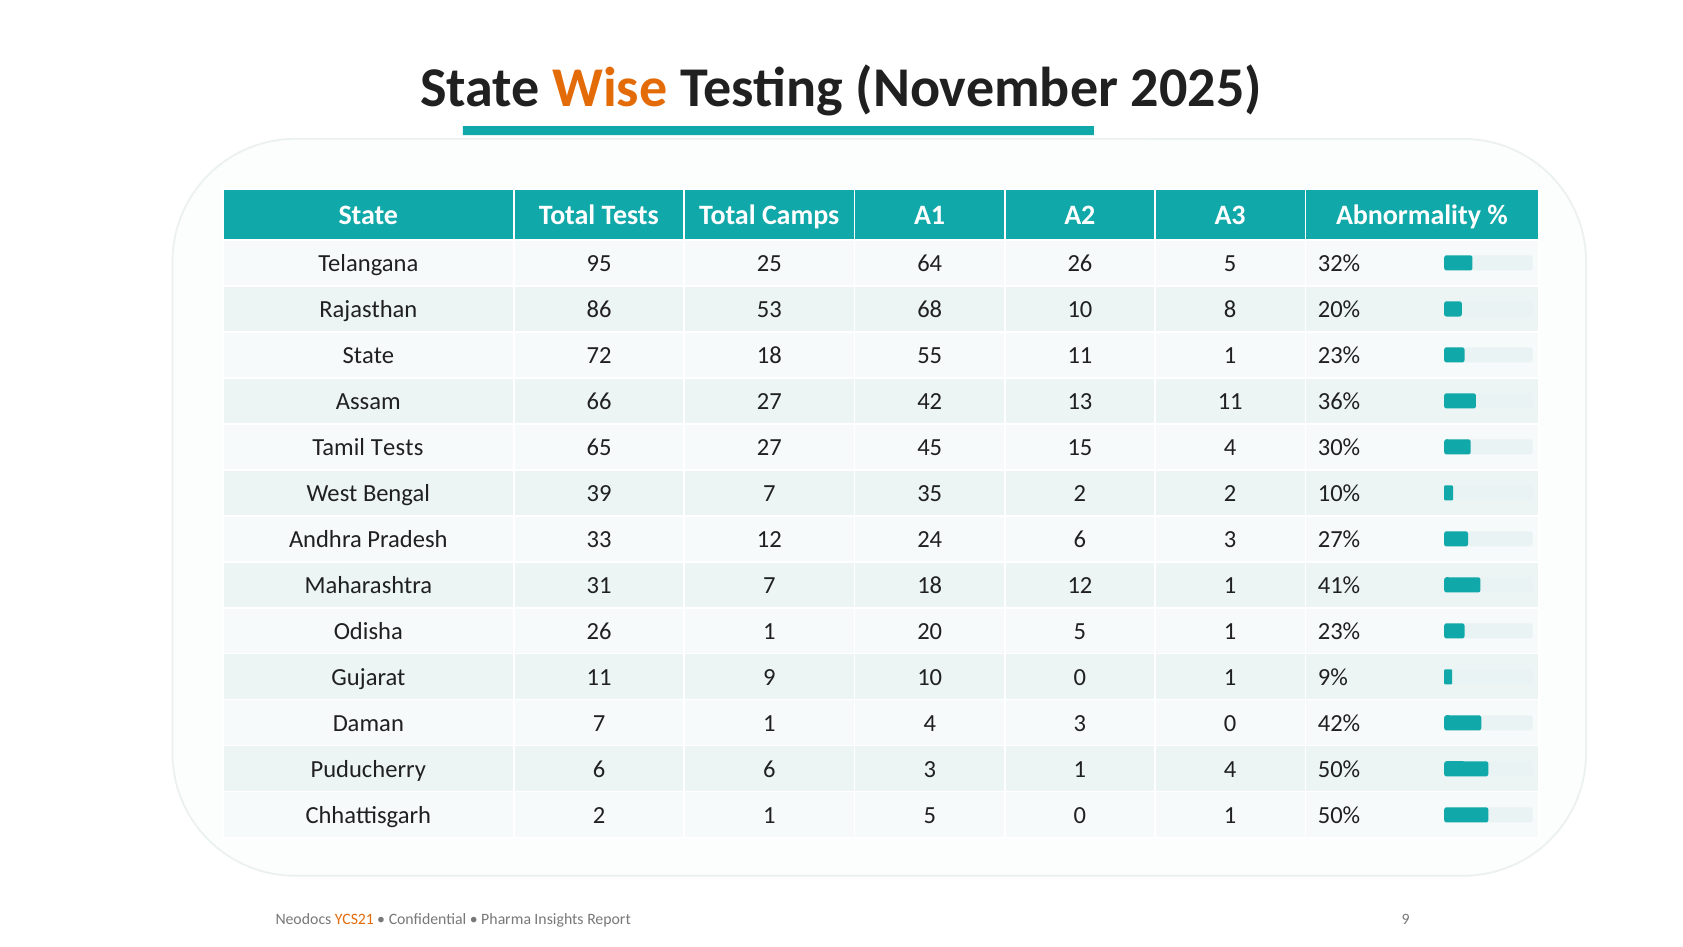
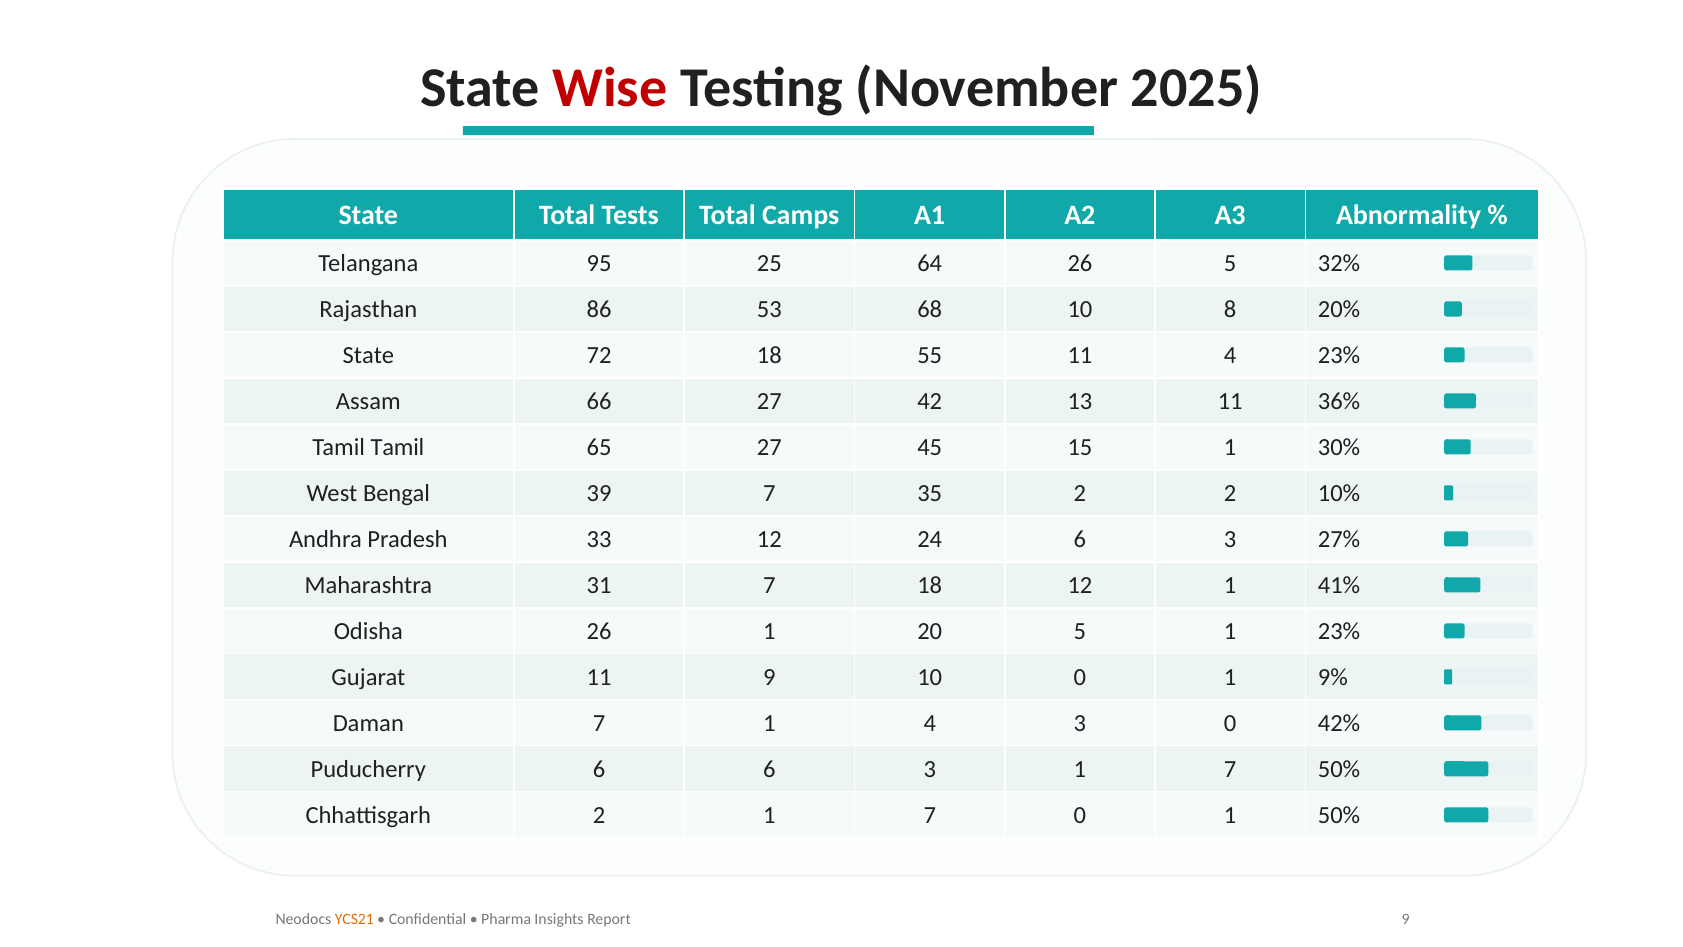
Wise colour: orange -> red
11 1: 1 -> 4
Tamil Tests: Tests -> Tamil
15 4: 4 -> 1
3 1 4: 4 -> 7
2 1 5: 5 -> 7
